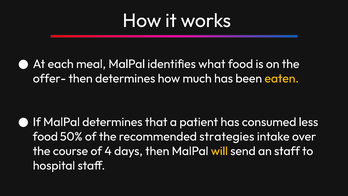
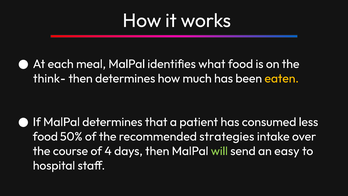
offer-: offer- -> think-
will colour: yellow -> light green
an staff: staff -> easy
